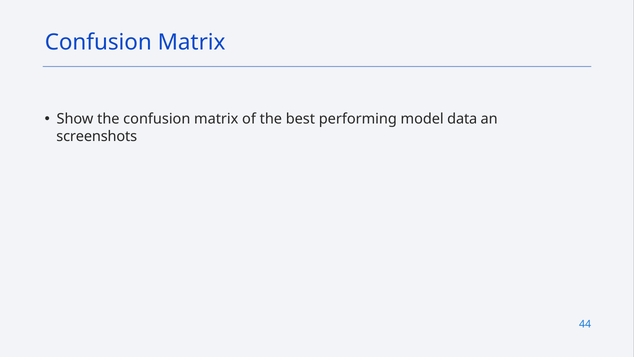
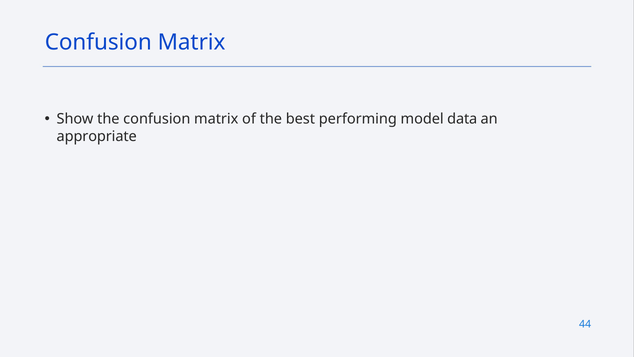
screenshots: screenshots -> appropriate
